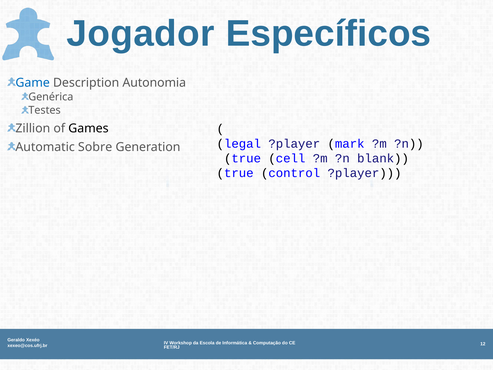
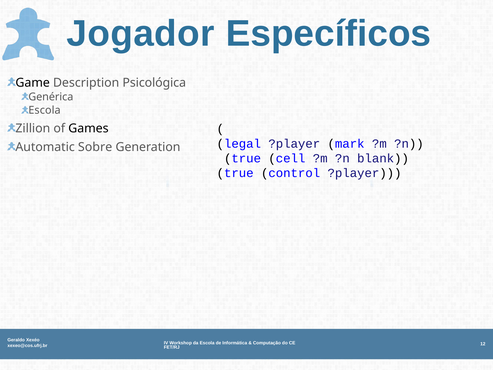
Game colour: blue -> black
Autonomia: Autonomia -> Psicológica
Testes at (45, 110): Testes -> Escola
